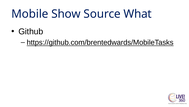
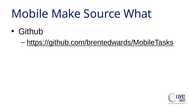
Show: Show -> Make
